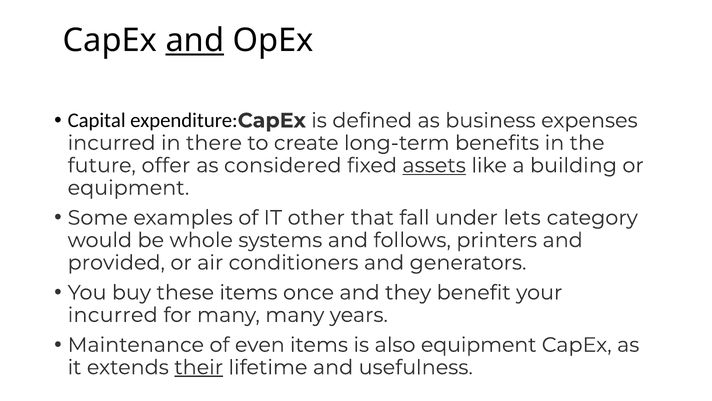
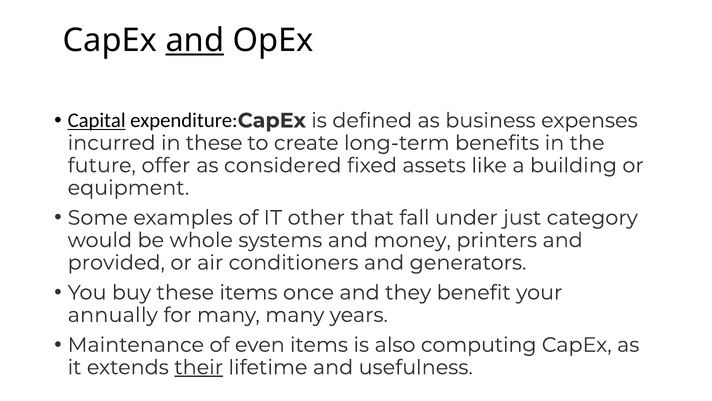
Capital underline: none -> present
in there: there -> these
assets underline: present -> none
lets: lets -> just
follows: follows -> money
incurred at (113, 315): incurred -> annually
also equipment: equipment -> computing
